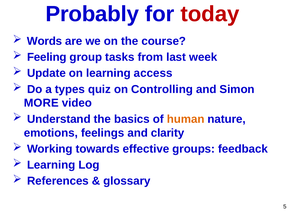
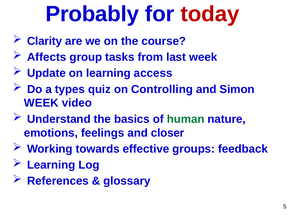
Words: Words -> Clarity
Feeling: Feeling -> Affects
MORE at (41, 103): MORE -> WEEK
human colour: orange -> green
clarity: clarity -> closer
